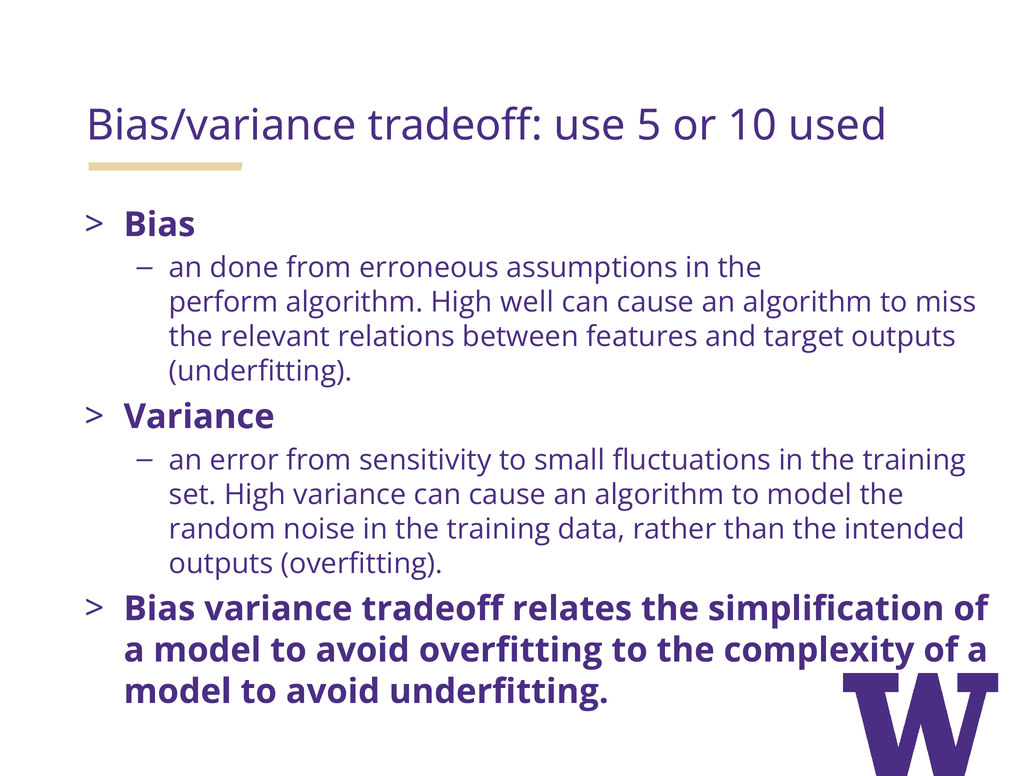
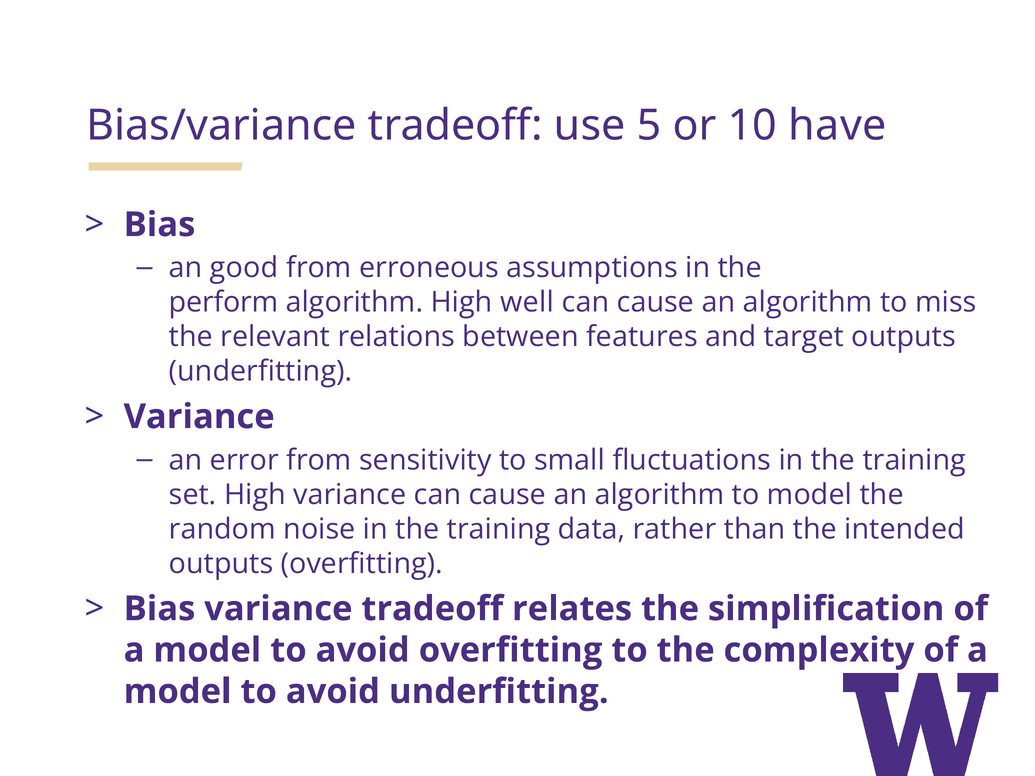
used: used -> have
done: done -> good
